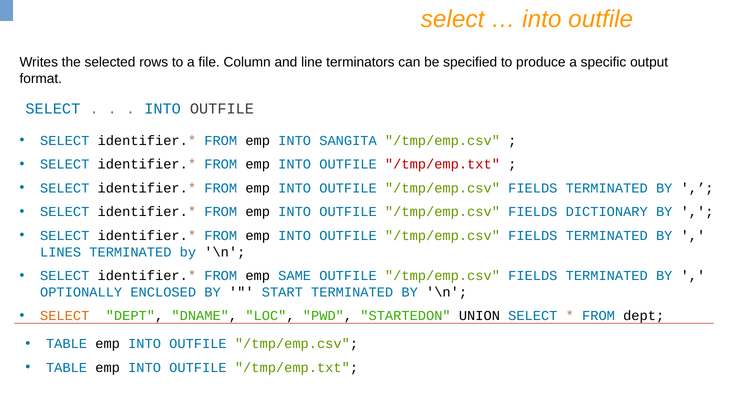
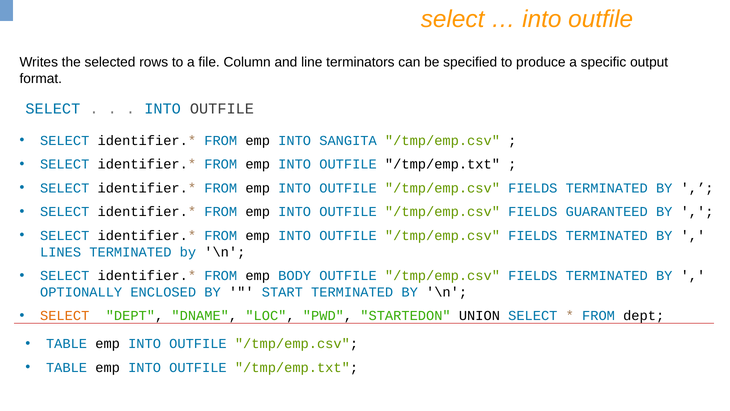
/tmp/emp.txt at (442, 164) colour: red -> black
DICTIONARY: DICTIONARY -> GUARANTEED
SAME: SAME -> BODY
